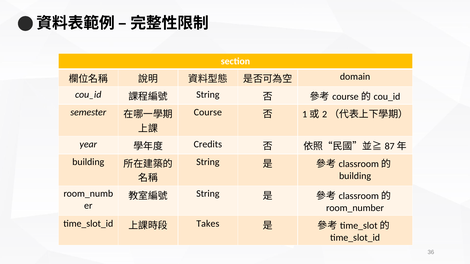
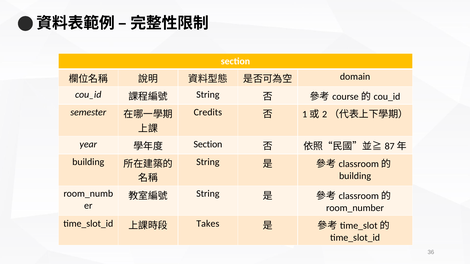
Course: Course -> Credits
Credits at (208, 144): Credits -> Section
